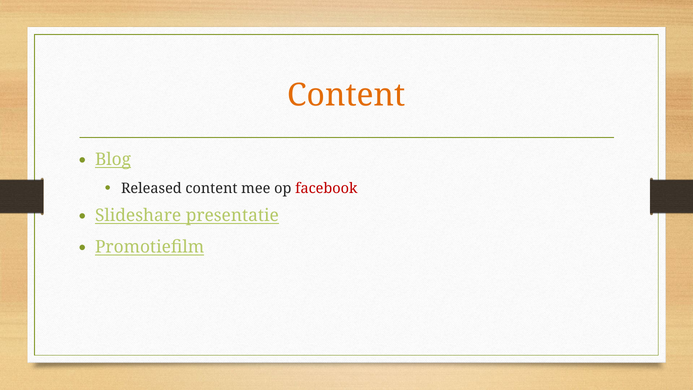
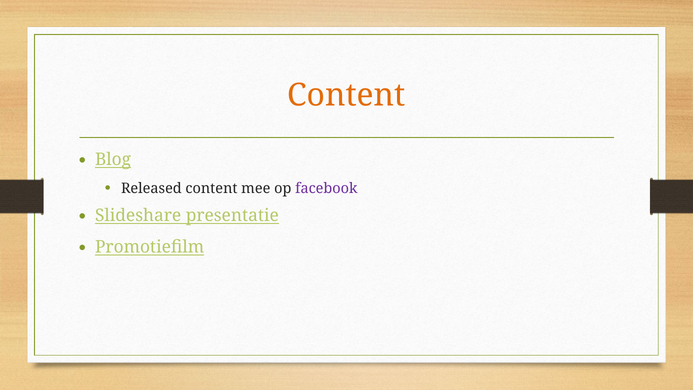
facebook colour: red -> purple
